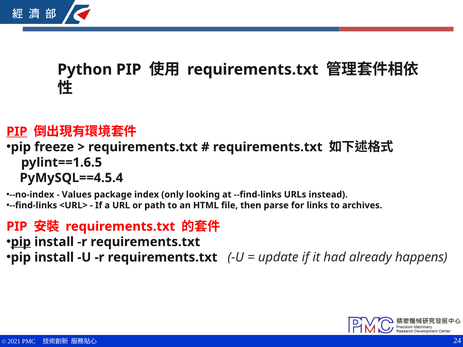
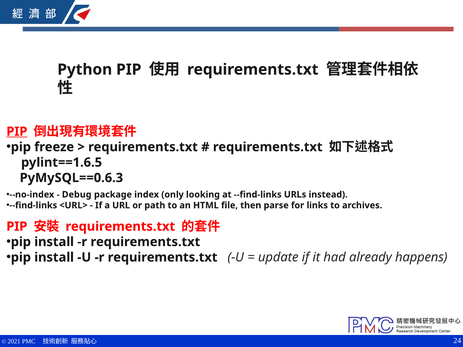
PyMySQL==4.5.4: PyMySQL==4.5.4 -> PyMySQL==0.6.3
Values: Values -> Debug
pip at (21, 242) underline: present -> none
